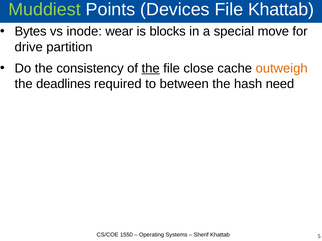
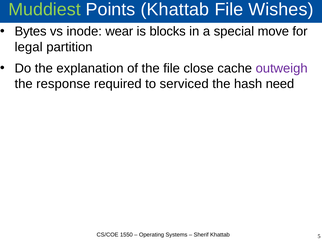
Points Devices: Devices -> Khattab
File Khattab: Khattab -> Wishes
drive: drive -> legal
consistency: consistency -> explanation
the at (151, 68) underline: present -> none
outweigh colour: orange -> purple
deadlines: deadlines -> response
between: between -> serviced
